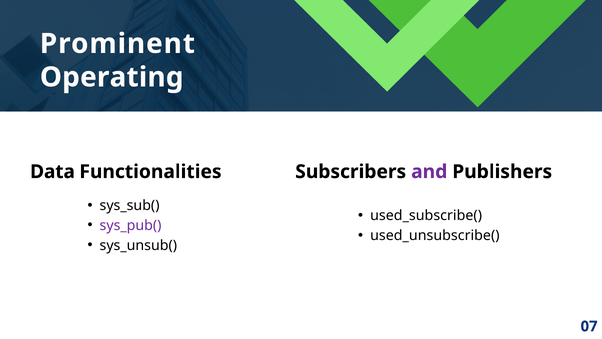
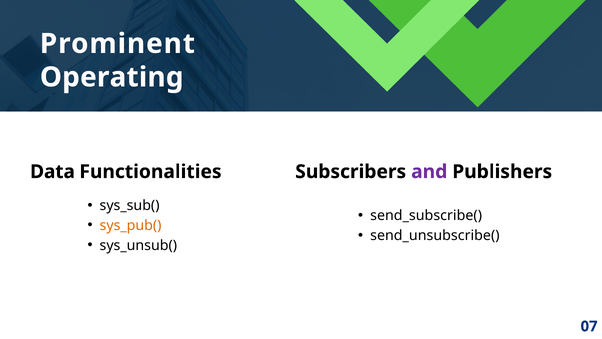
used_subscribe(: used_subscribe( -> send_subscribe(
sys_pub( colour: purple -> orange
used_unsubscribe(: used_unsubscribe( -> send_unsubscribe(
